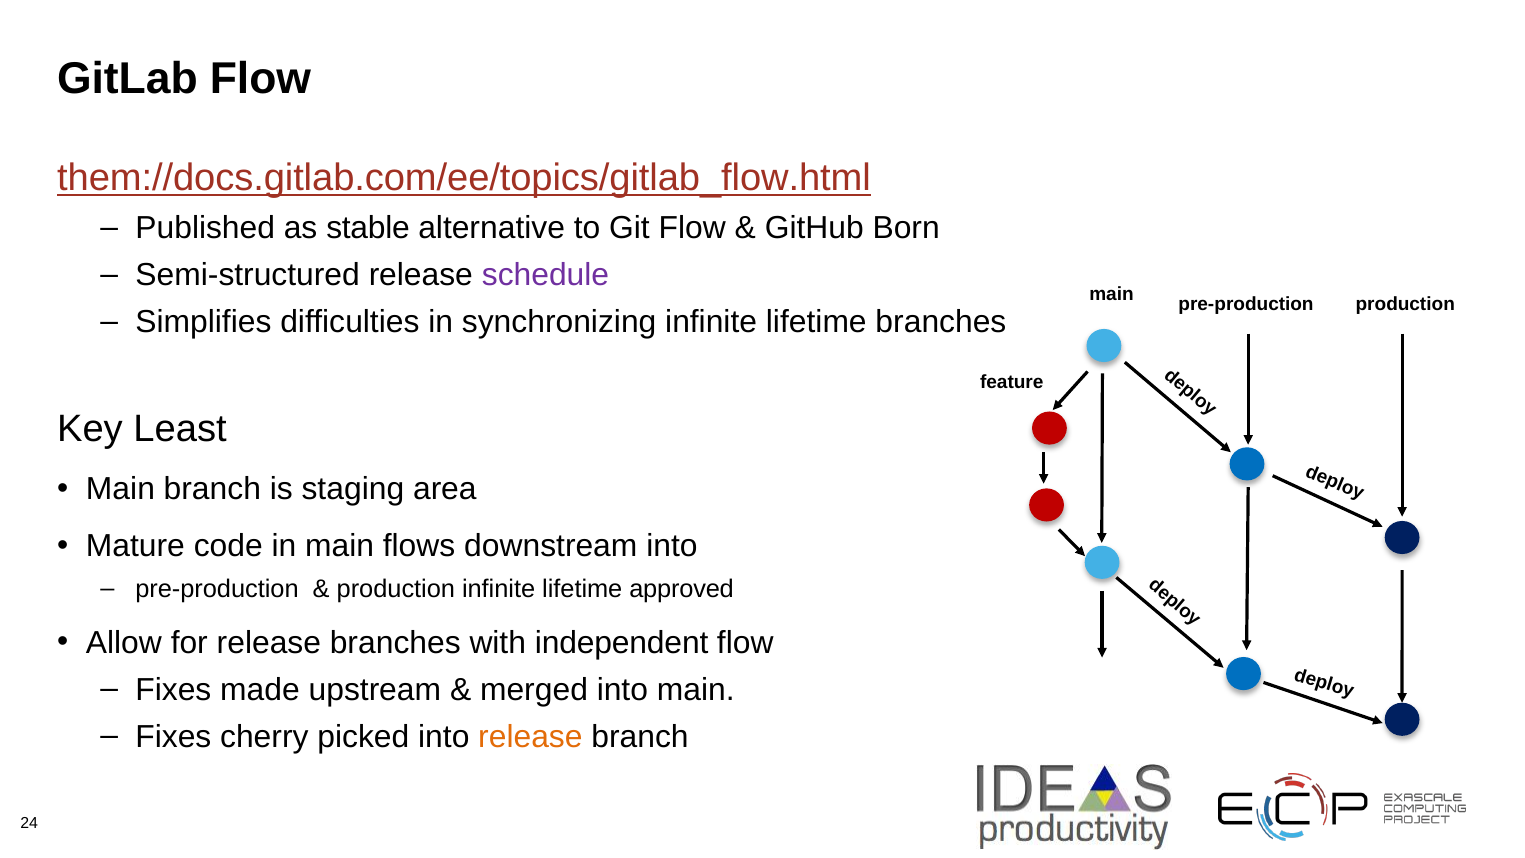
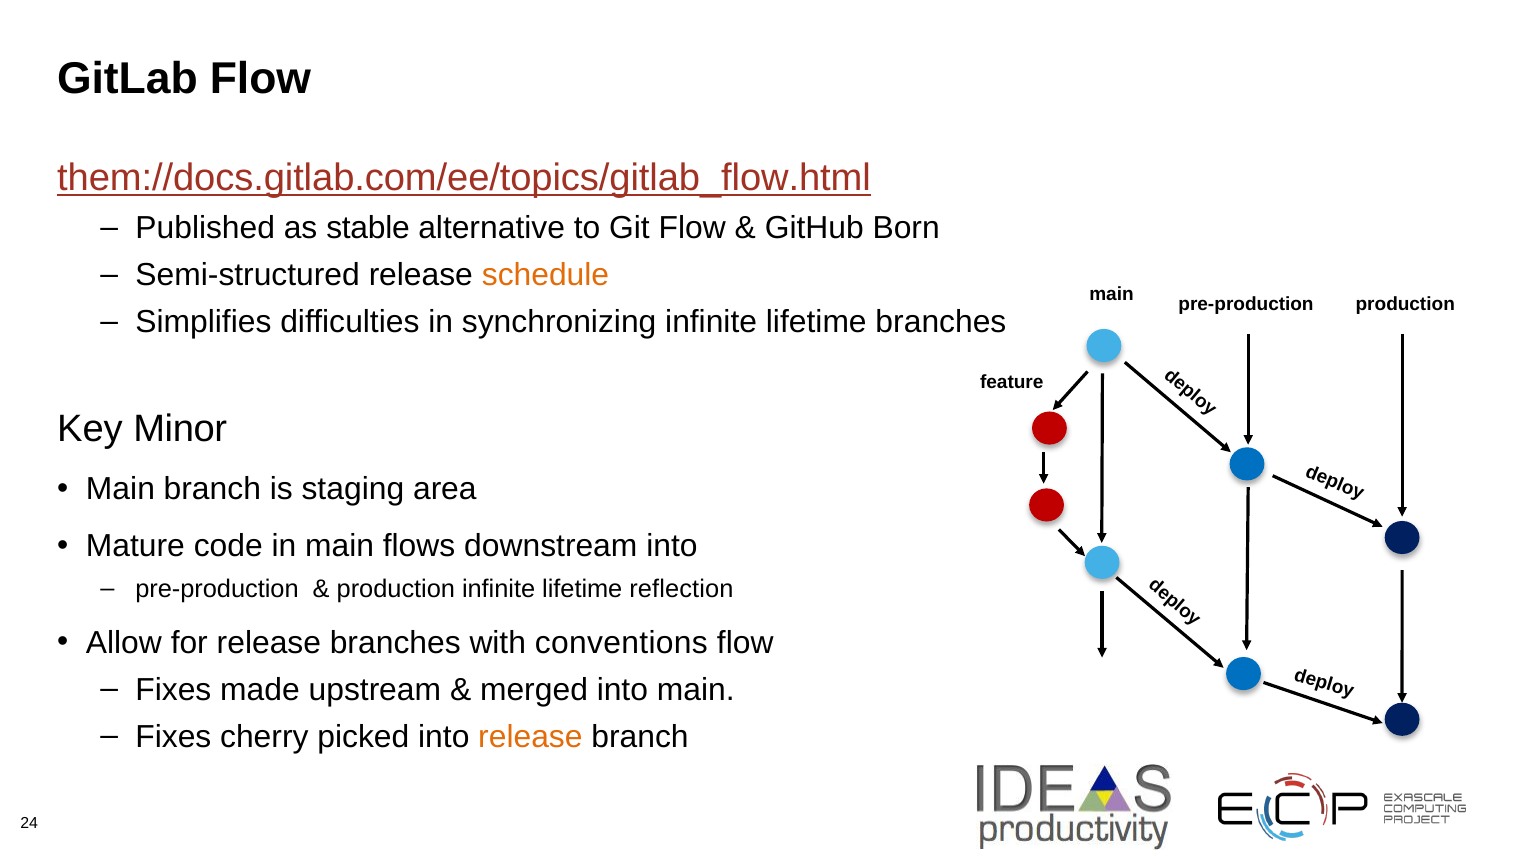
schedule colour: purple -> orange
Least: Least -> Minor
approved: approved -> reflection
independent: independent -> conventions
